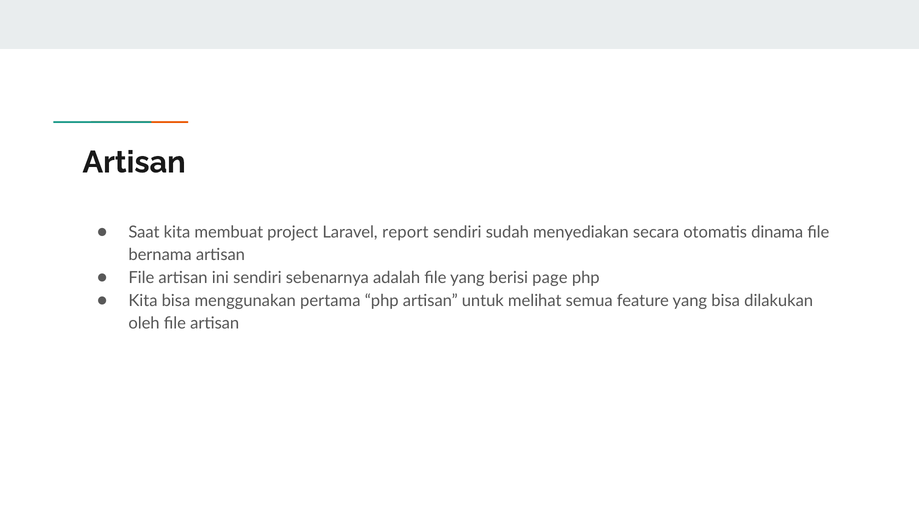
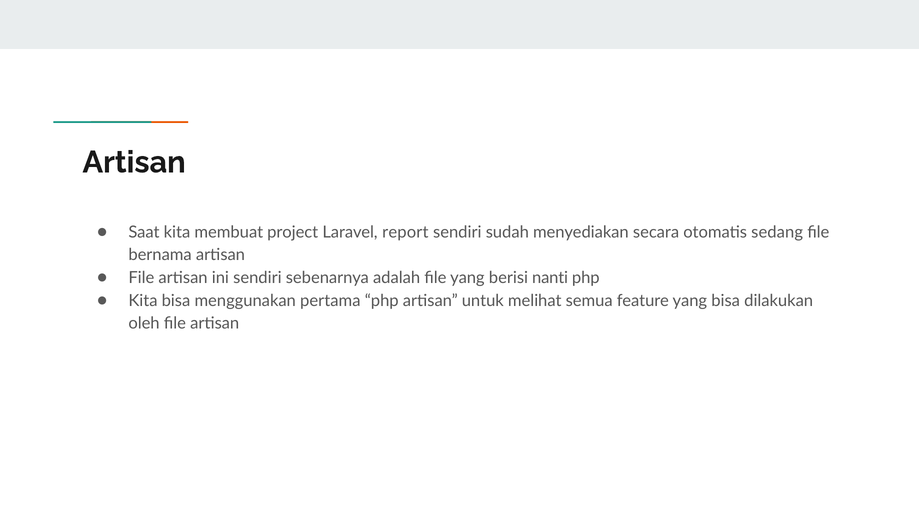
dinama: dinama -> sedang
page: page -> nanti
